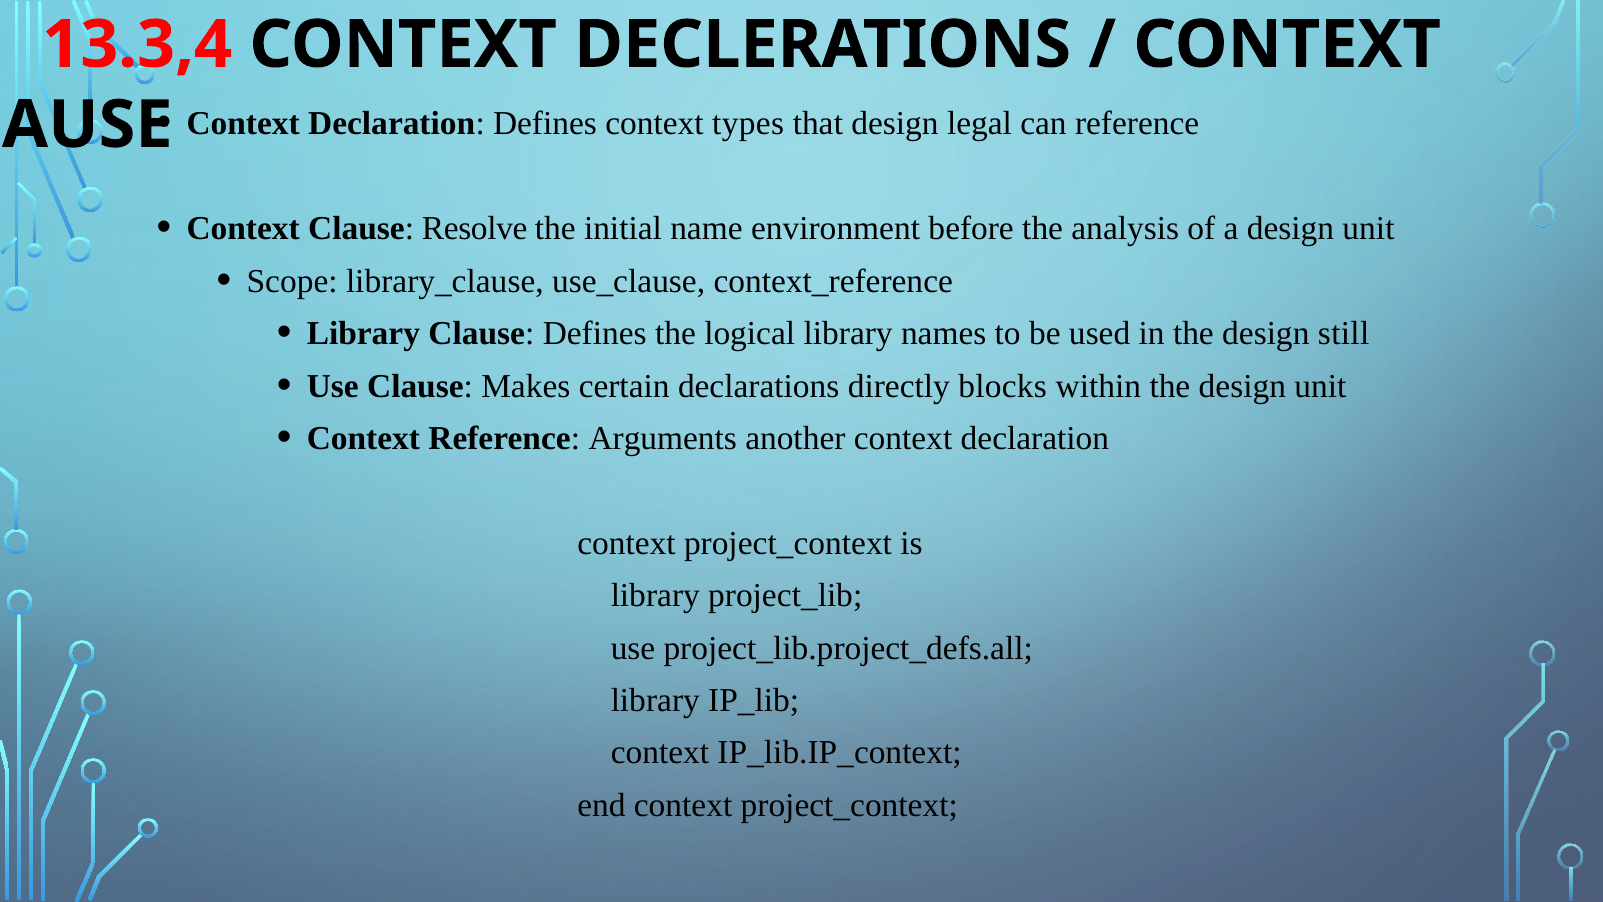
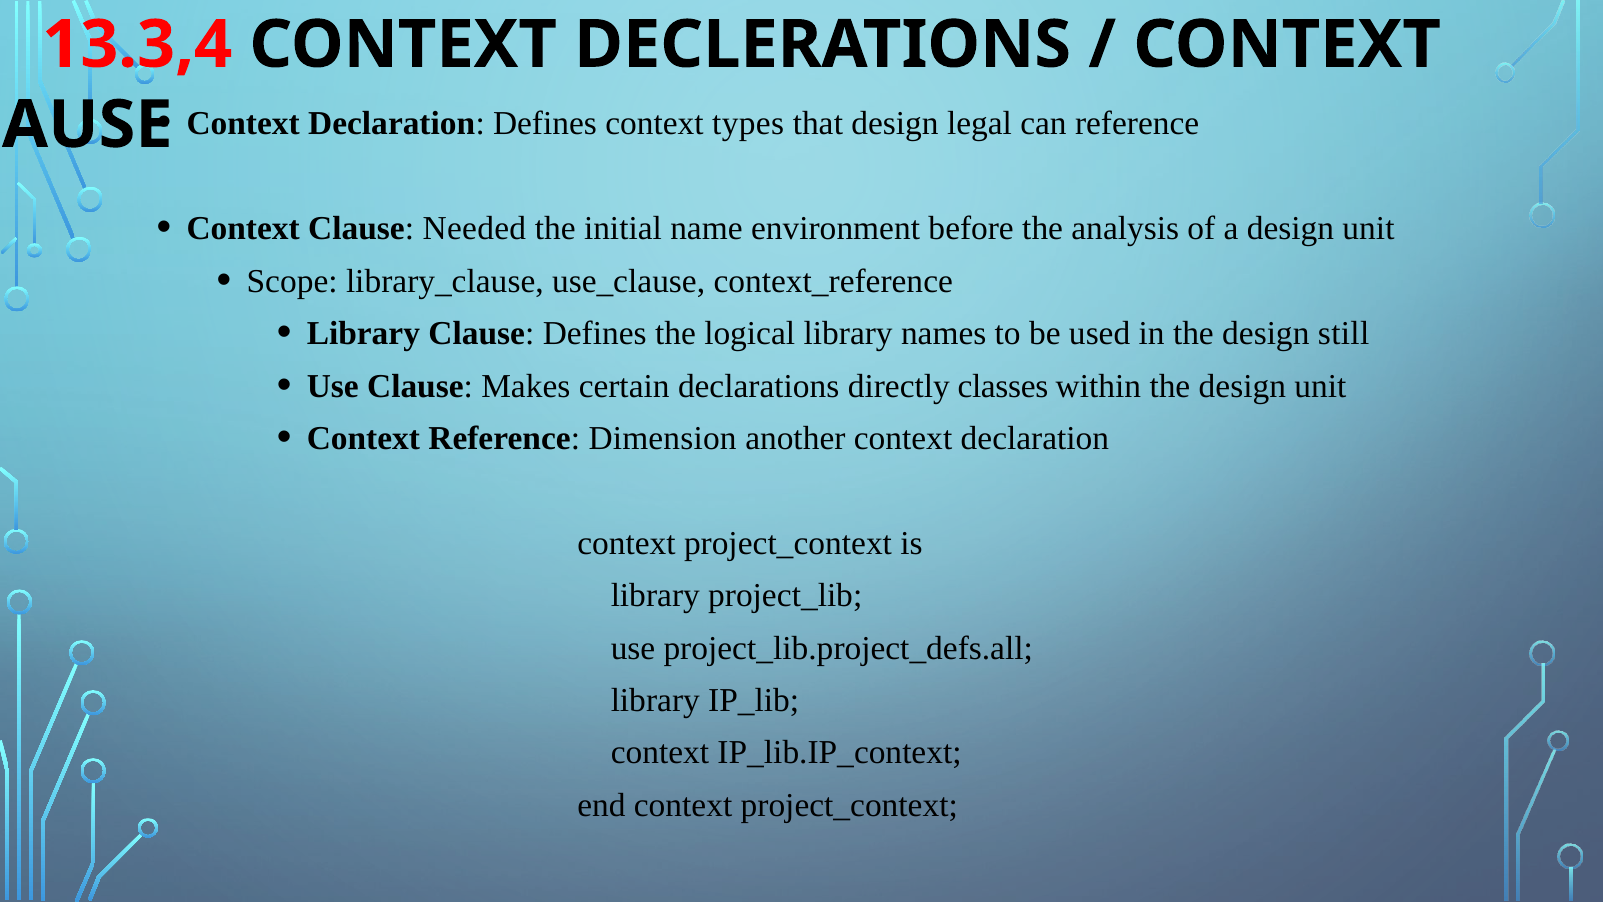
Resolve: Resolve -> Needed
blocks: blocks -> classes
Arguments: Arguments -> Dimension
